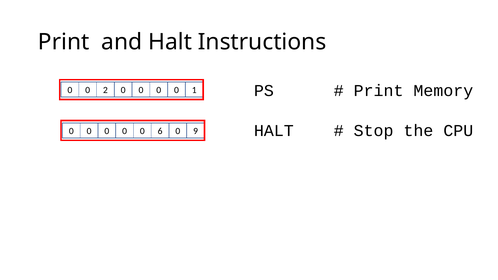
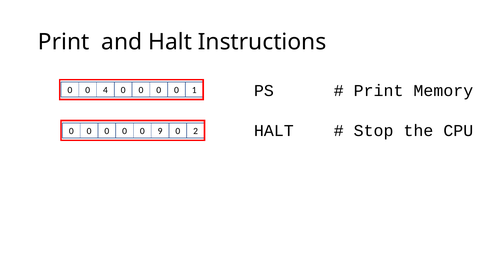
2: 2 -> 4
6: 6 -> 9
9: 9 -> 2
